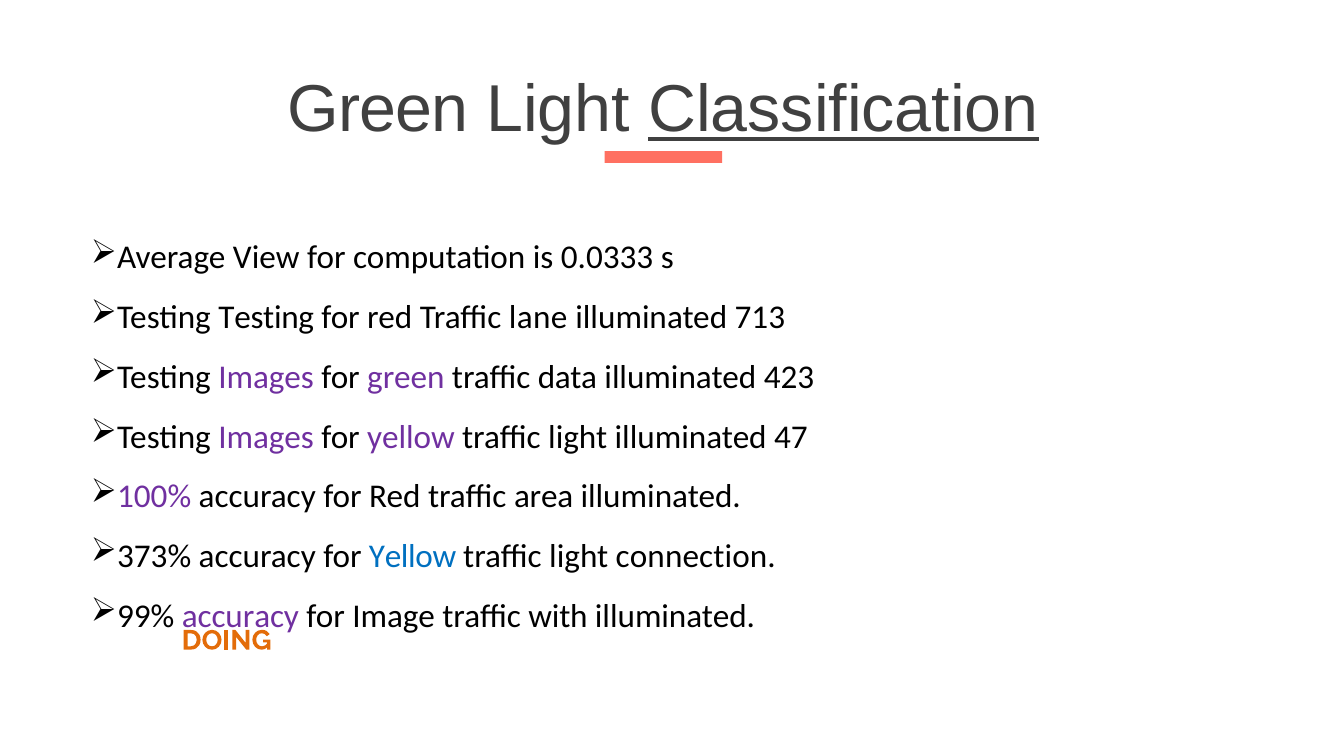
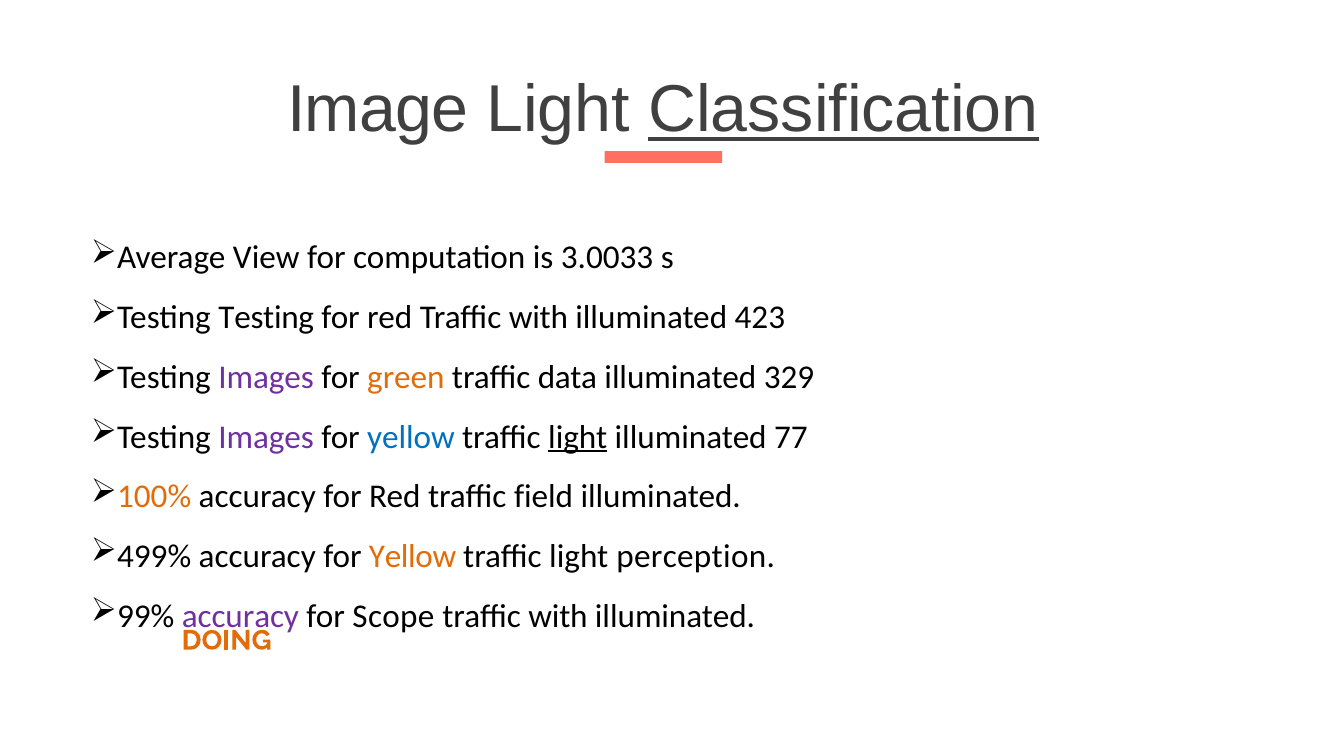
Green at (378, 110): Green -> Image
0.0333: 0.0333 -> 3.0033
red Traffic lane: lane -> with
713: 713 -> 423
green at (406, 378) colour: purple -> orange
423: 423 -> 329
yellow at (411, 437) colour: purple -> blue
light at (578, 437) underline: none -> present
47: 47 -> 77
100% colour: purple -> orange
area: area -> field
373%: 373% -> 499%
Yellow at (413, 557) colour: blue -> orange
connection: connection -> perception
Image: Image -> Scope
